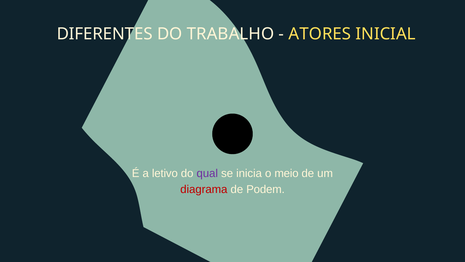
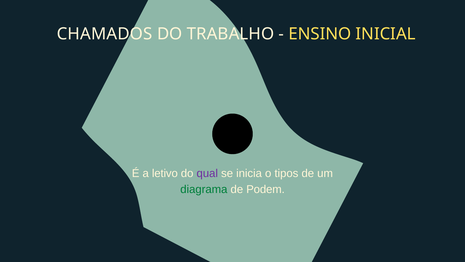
DIFERENTES: DIFERENTES -> CHAMADOS
ATORES: ATORES -> ENSINO
meio: meio -> tipos
diagrama colour: red -> green
